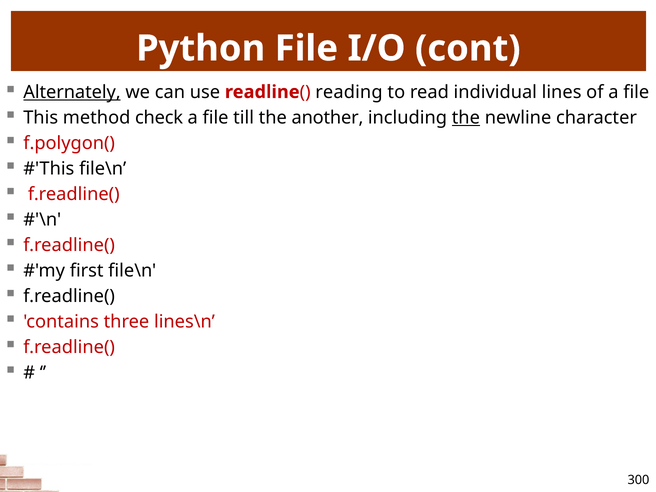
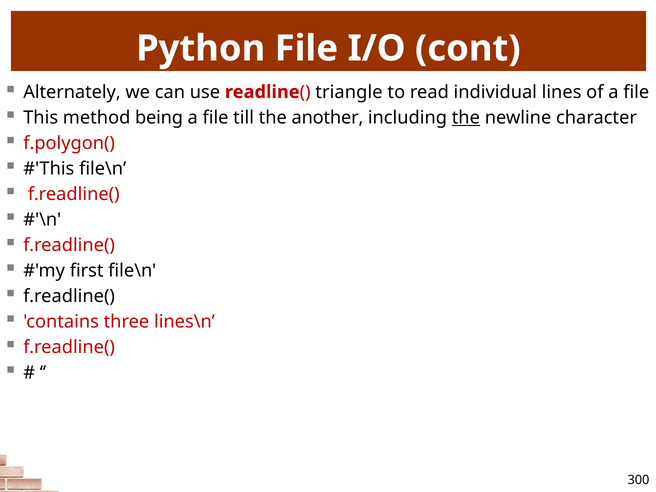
Alternately underline: present -> none
reading: reading -> triangle
check: check -> being
